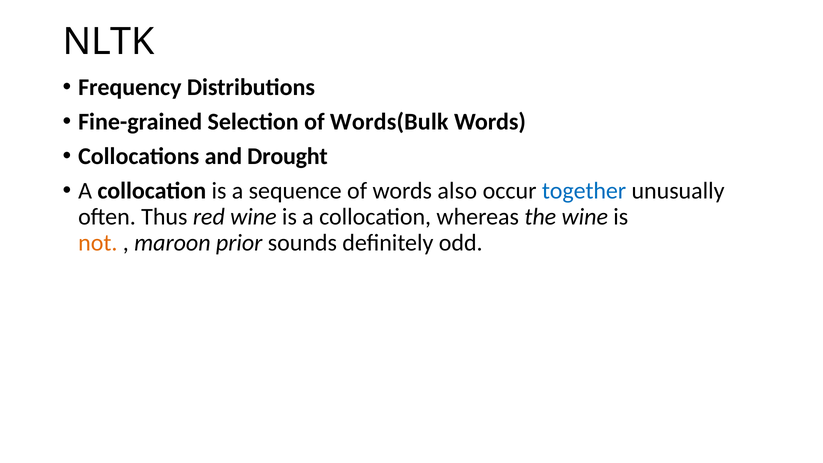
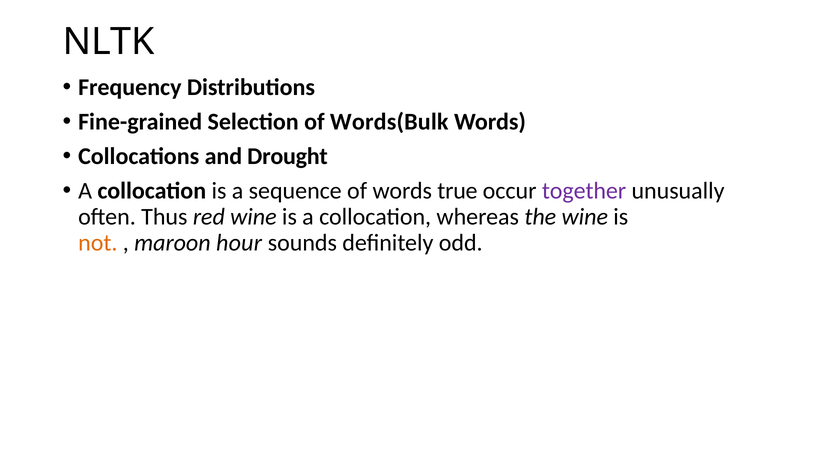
also: also -> true
together colour: blue -> purple
prior: prior -> hour
